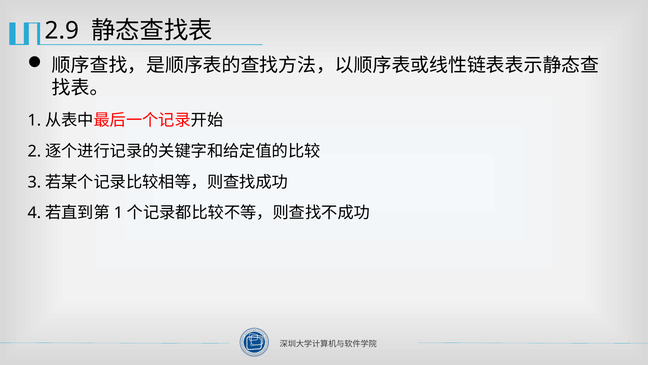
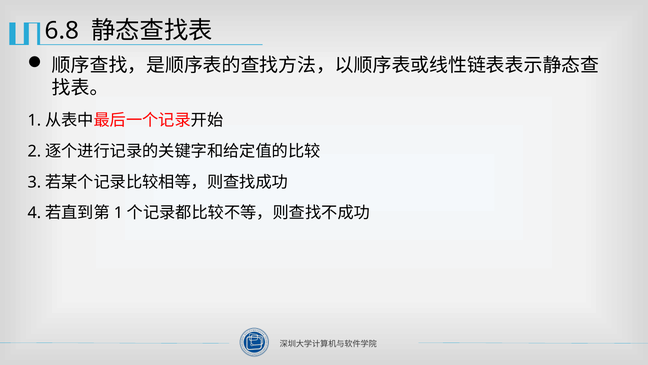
2.9: 2.9 -> 6.8
